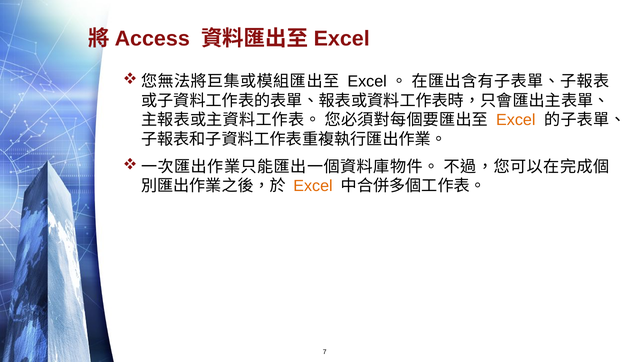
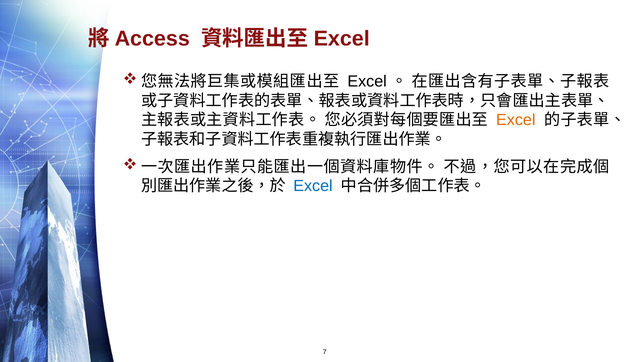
Excel at (313, 186) colour: orange -> blue
